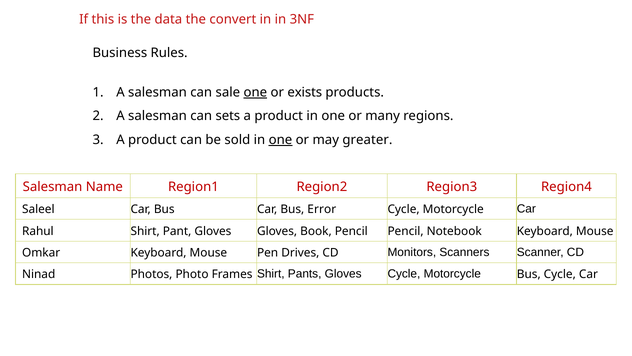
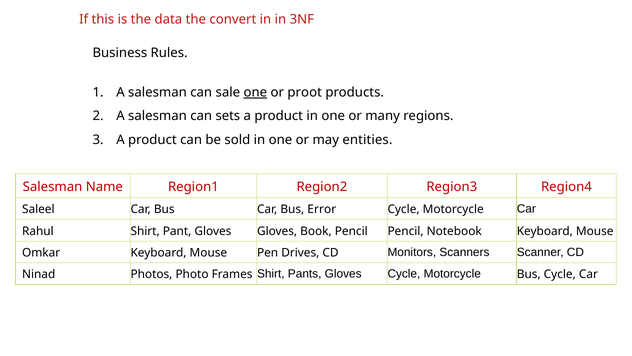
exists: exists -> proot
one at (280, 140) underline: present -> none
greater: greater -> entities
